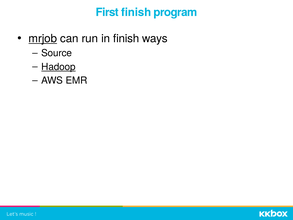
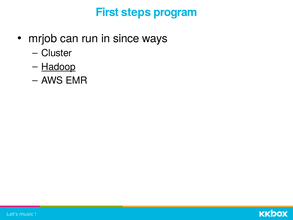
First finish: finish -> steps
mrjob underline: present -> none
in finish: finish -> since
Source: Source -> Cluster
